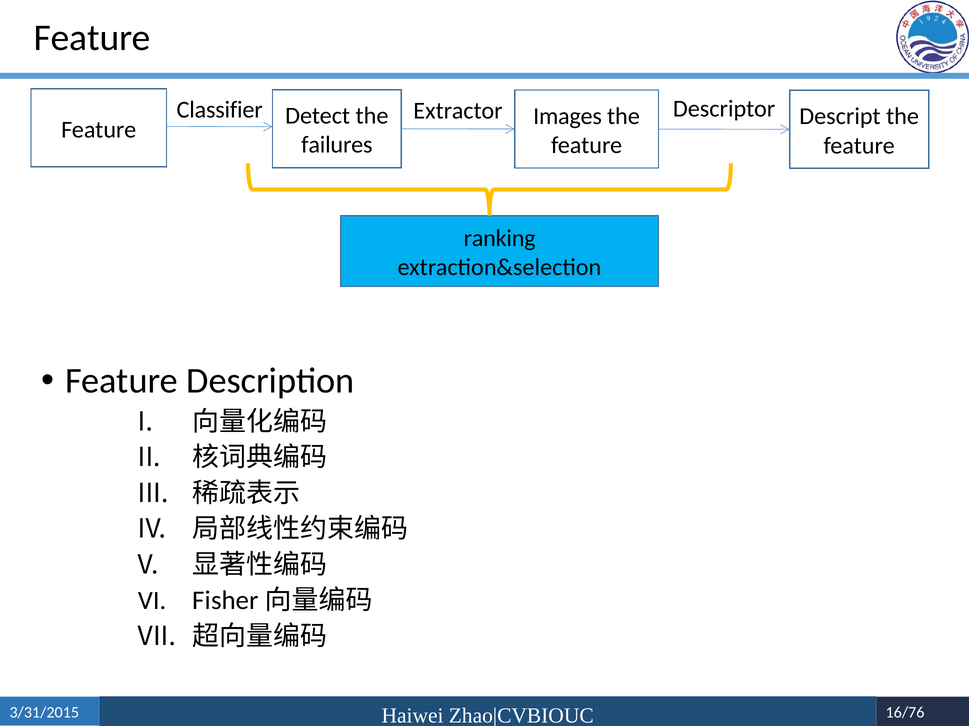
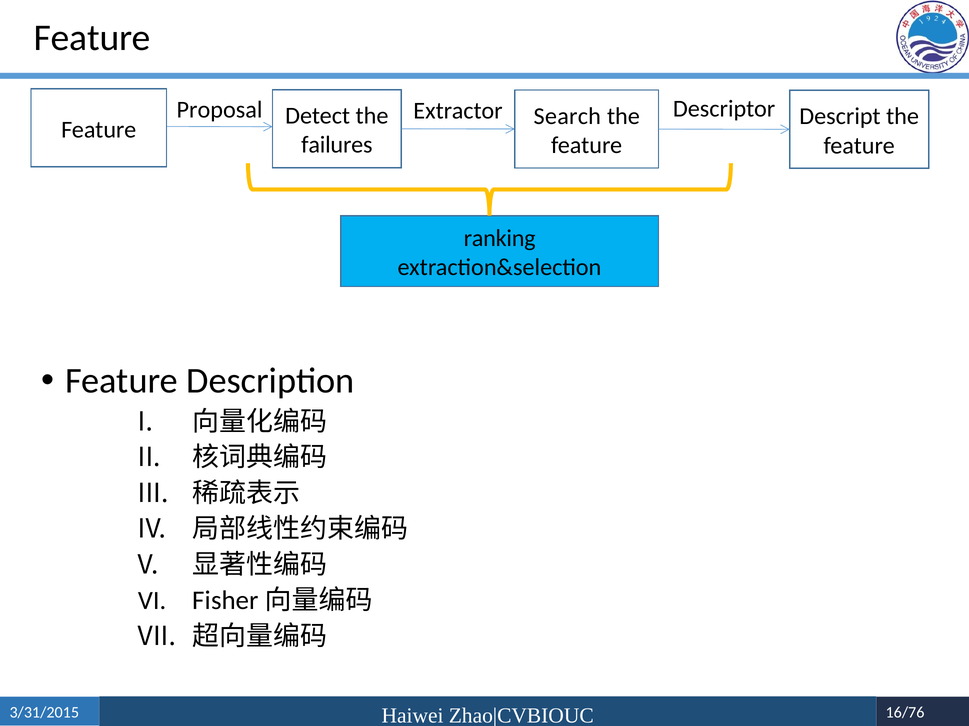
Classifier: Classifier -> Proposal
Images: Images -> Search
